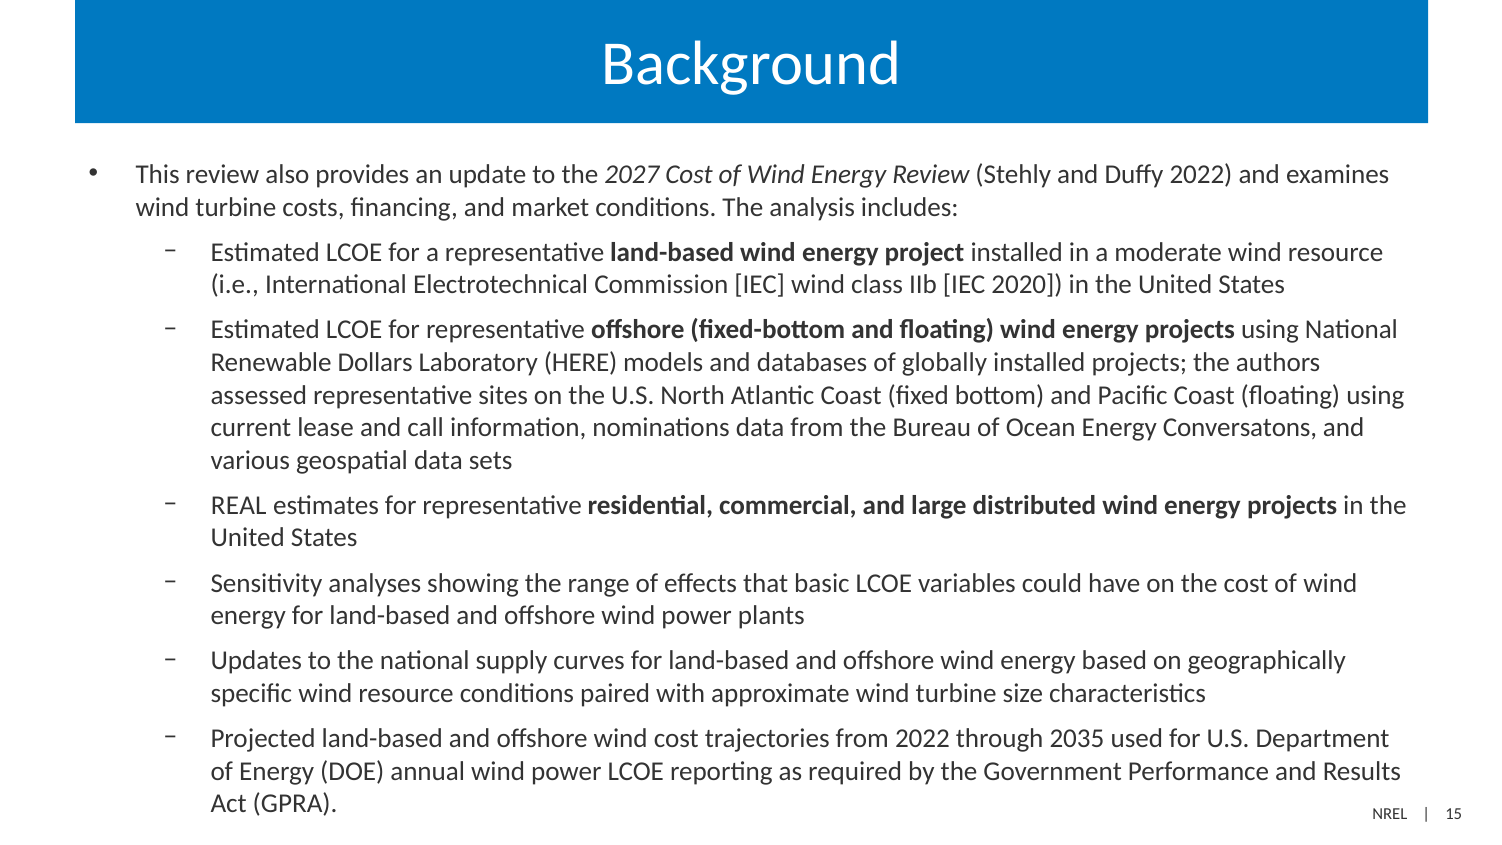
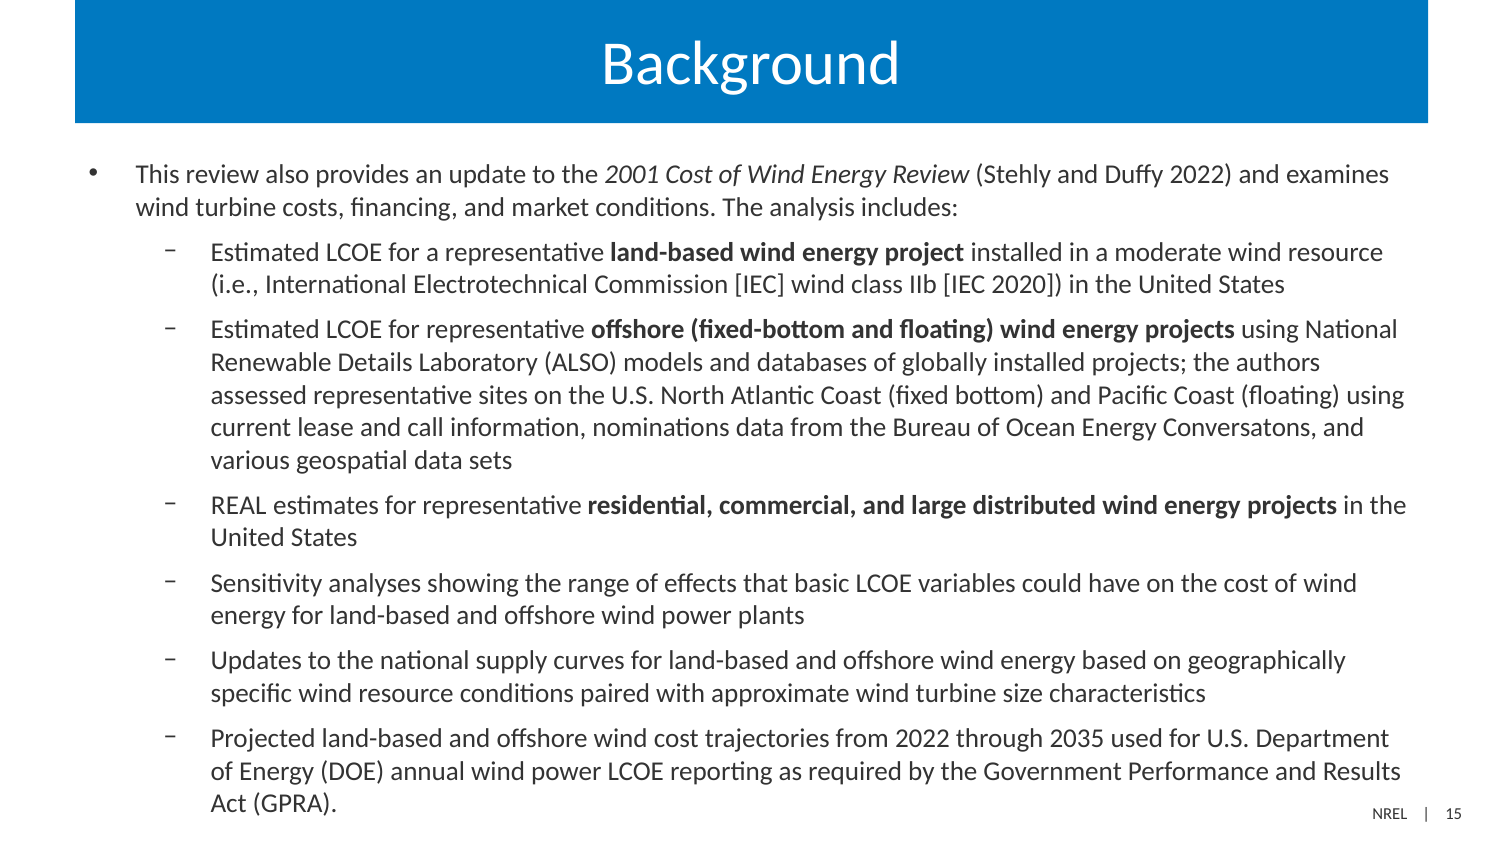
2027: 2027 -> 2001
Dollars: Dollars -> Details
Laboratory HERE: HERE -> ALSO
